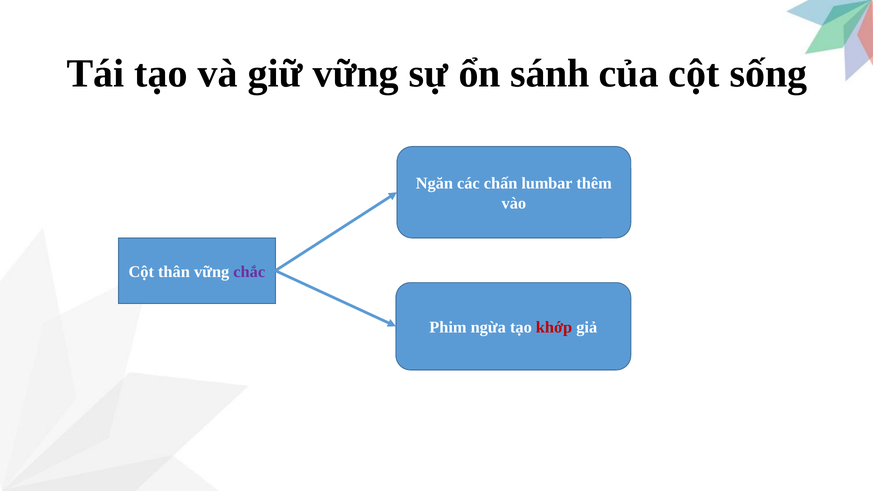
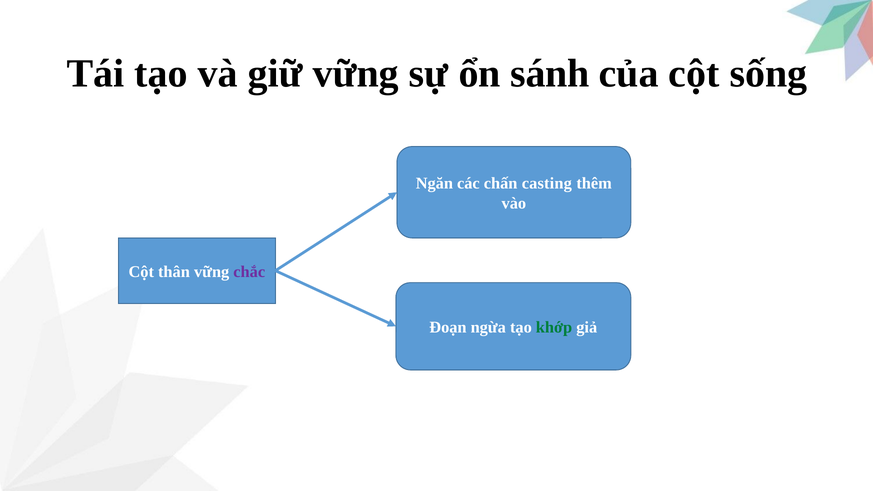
lumbar: lumbar -> casting
Phim: Phim -> Đoạn
khớp colour: red -> green
